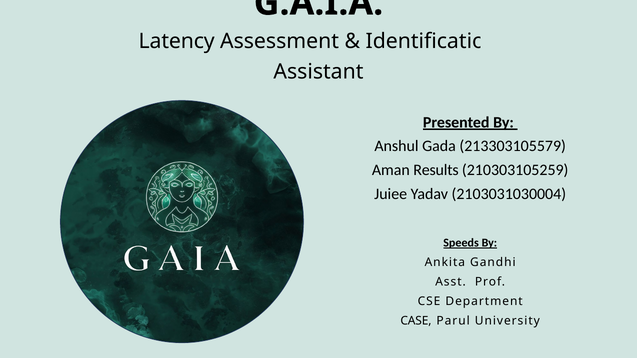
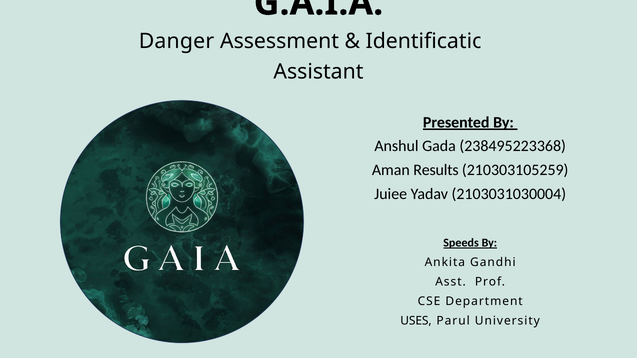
Latency: Latency -> Danger
213303105579: 213303105579 -> 238495223368
CASE: CASE -> USES
